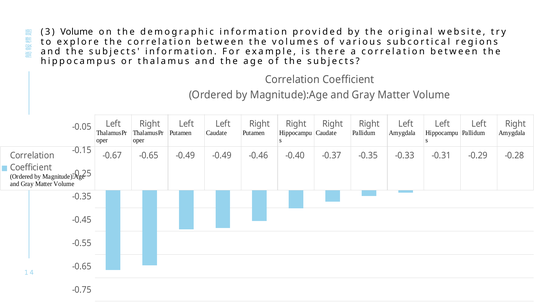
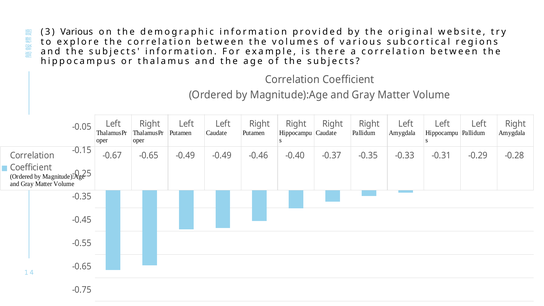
3 Volume: Volume -> Various
